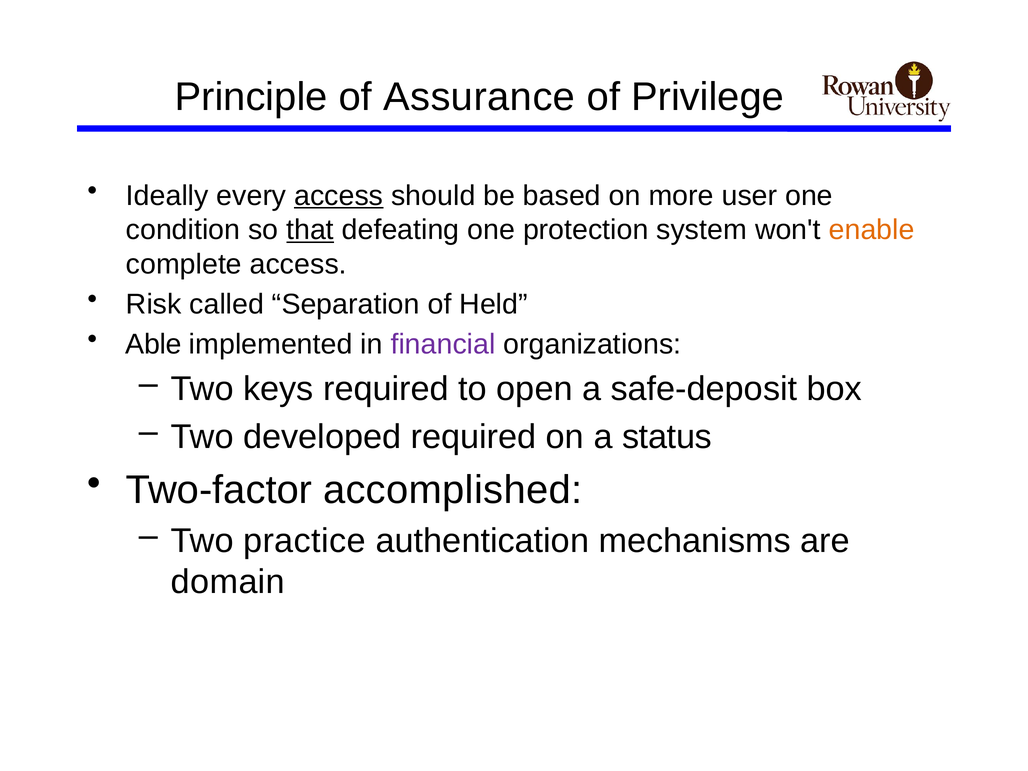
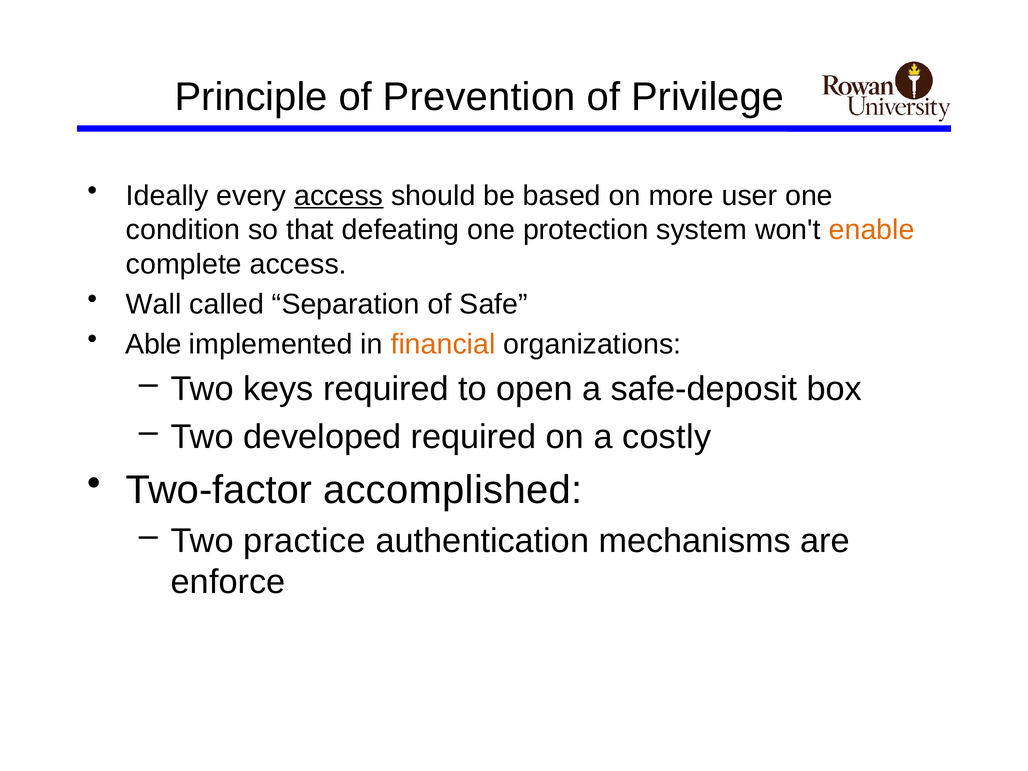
Assurance: Assurance -> Prevention
that underline: present -> none
Risk: Risk -> Wall
Held: Held -> Safe
financial colour: purple -> orange
status: status -> costly
domain: domain -> enforce
